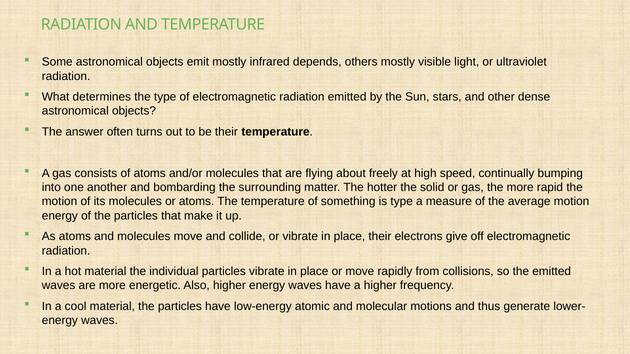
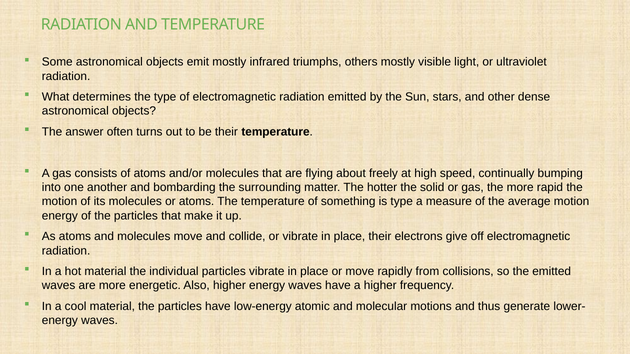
depends: depends -> triumphs
